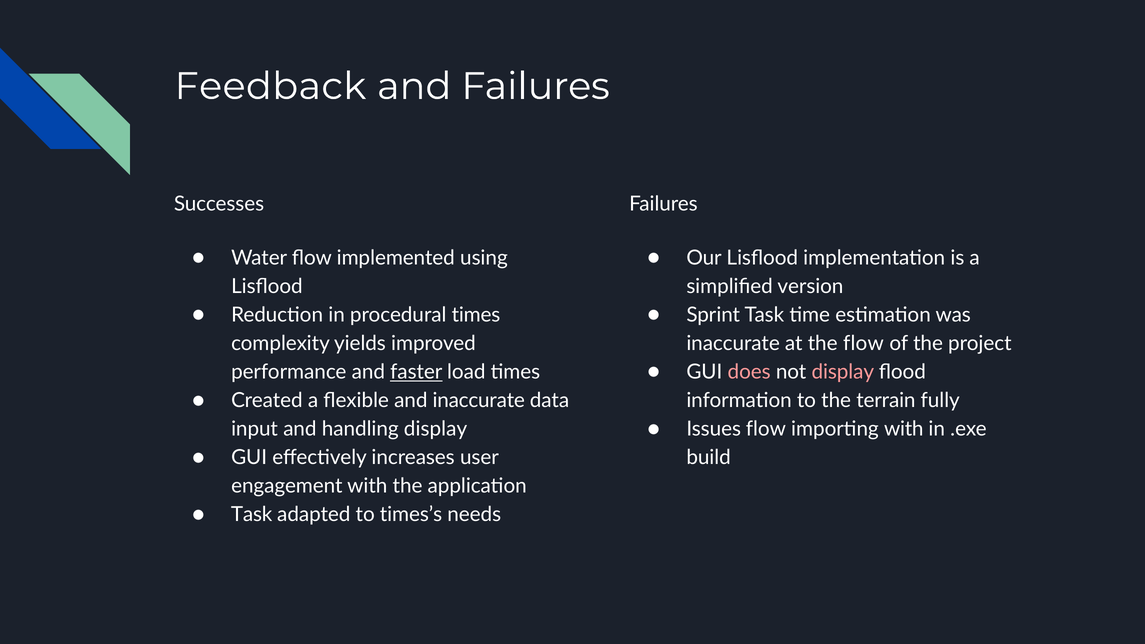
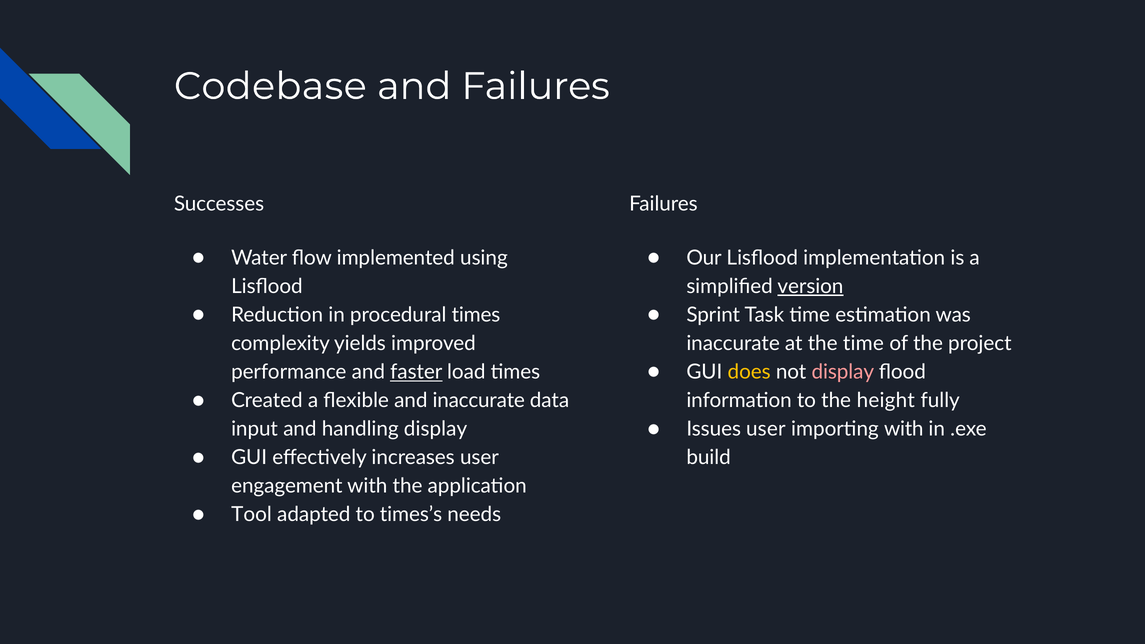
Feedback: Feedback -> Codebase
version underline: none -> present
the flow: flow -> time
does colour: pink -> yellow
terrain: terrain -> height
Issues flow: flow -> user
Task at (252, 515): Task -> Tool
